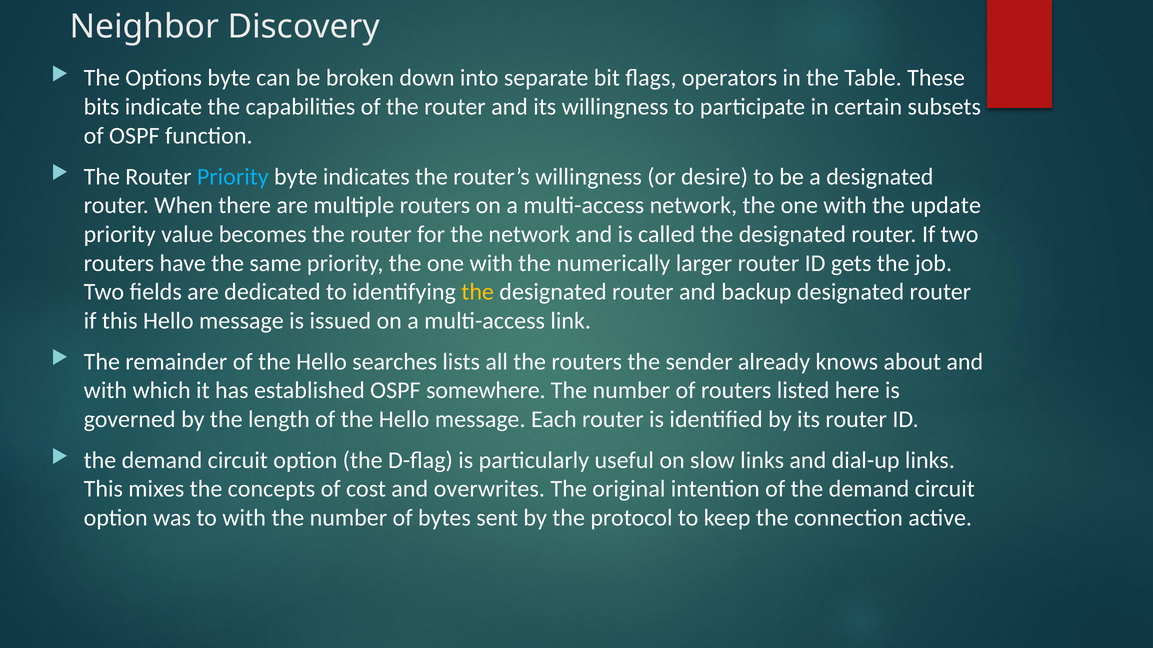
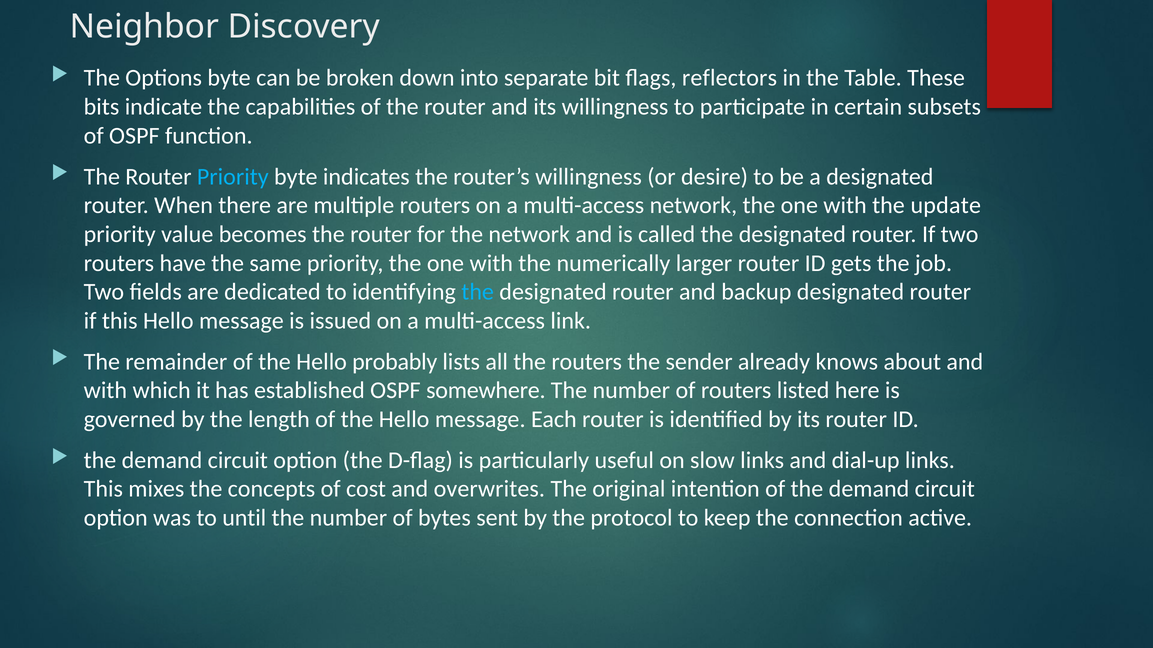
operators: operators -> reflectors
the at (478, 292) colour: yellow -> light blue
searches: searches -> probably
to with: with -> until
